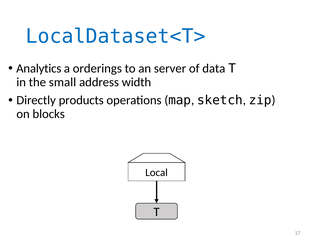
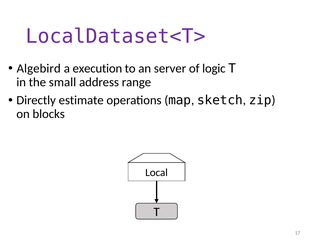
LocalDataset<T> colour: blue -> purple
Analytics: Analytics -> Algebird
orderings: orderings -> execution
data: data -> logic
width: width -> range
products: products -> estimate
